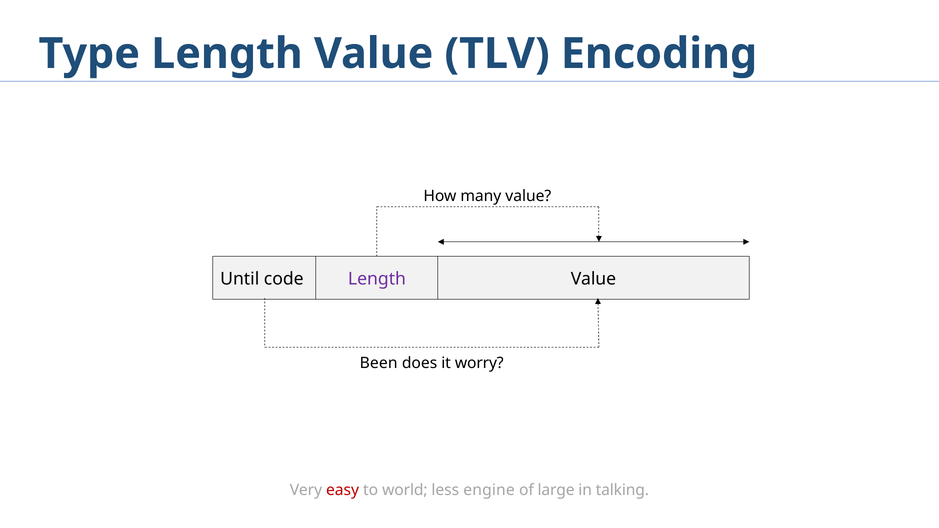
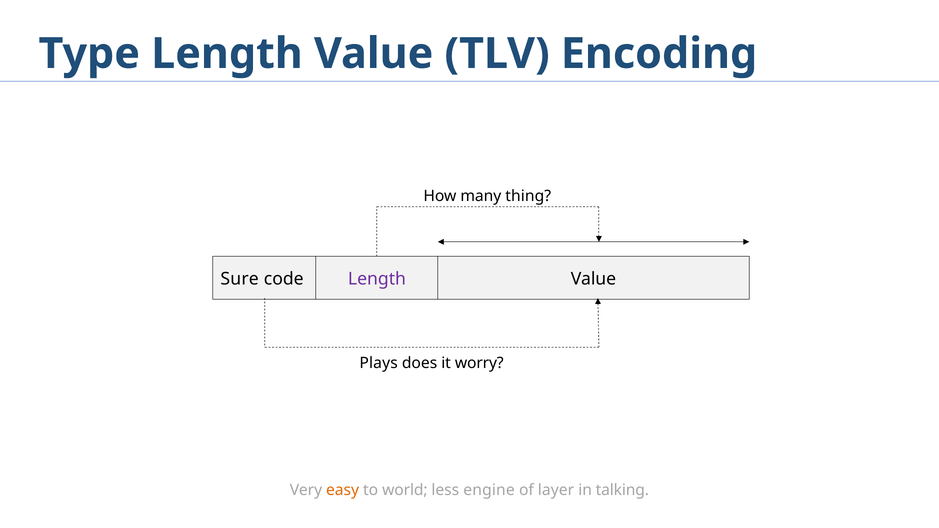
many value: value -> thing
Until: Until -> Sure
Been: Been -> Plays
easy colour: red -> orange
large: large -> layer
